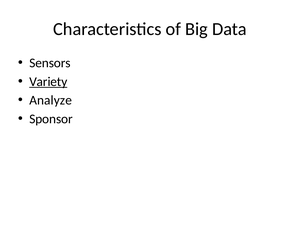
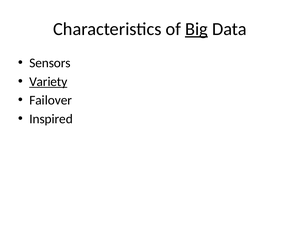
Big underline: none -> present
Analyze: Analyze -> Failover
Sponsor: Sponsor -> Inspired
